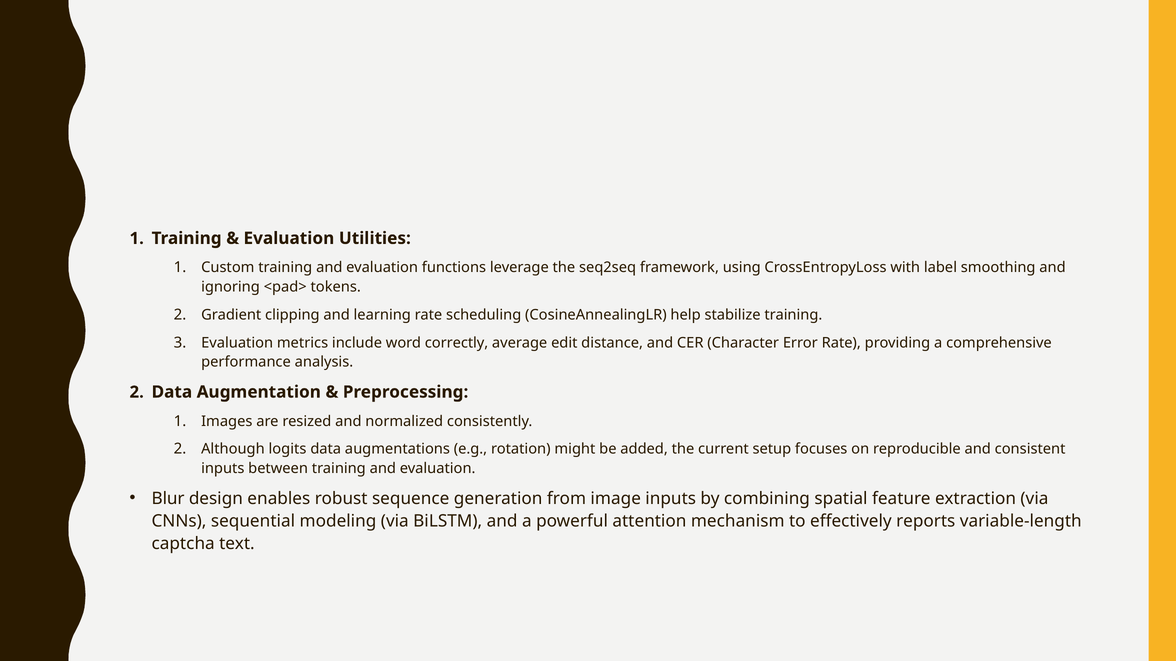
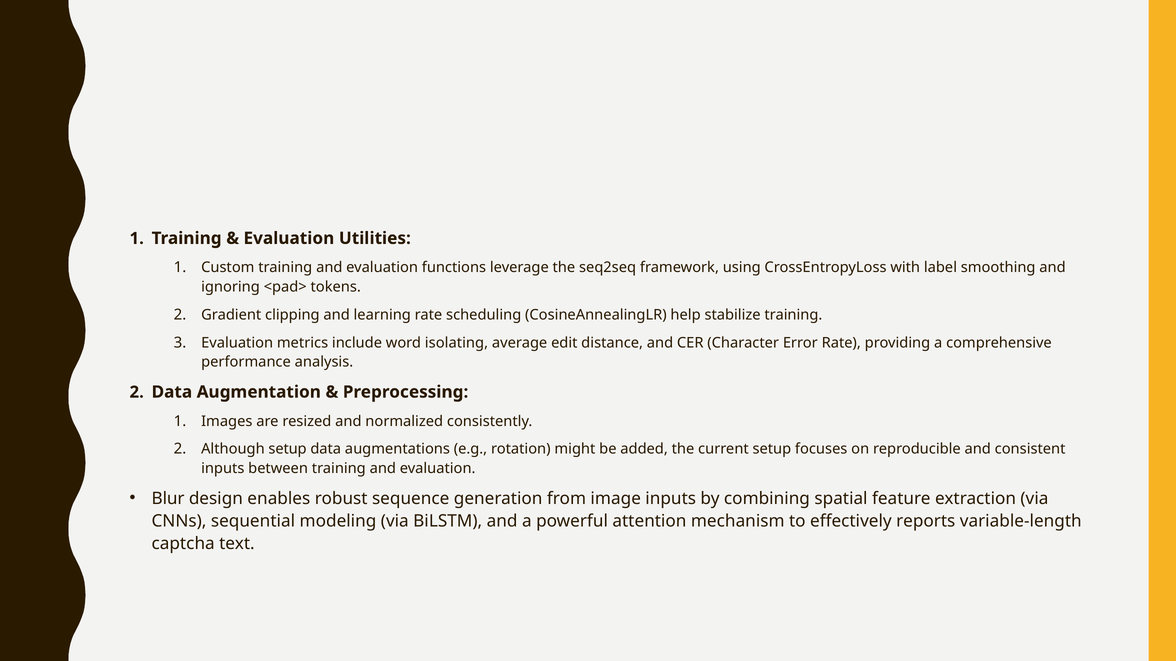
correctly: correctly -> isolating
Although logits: logits -> setup
